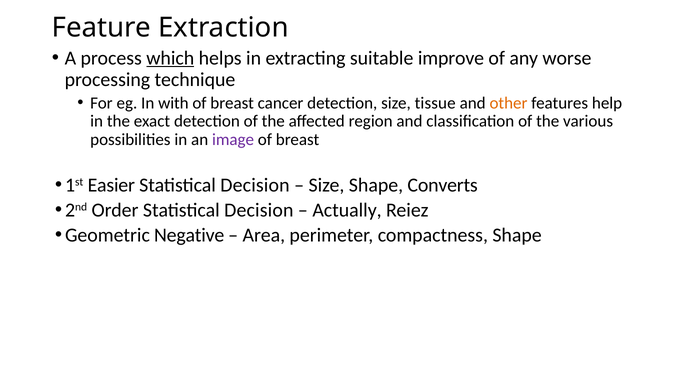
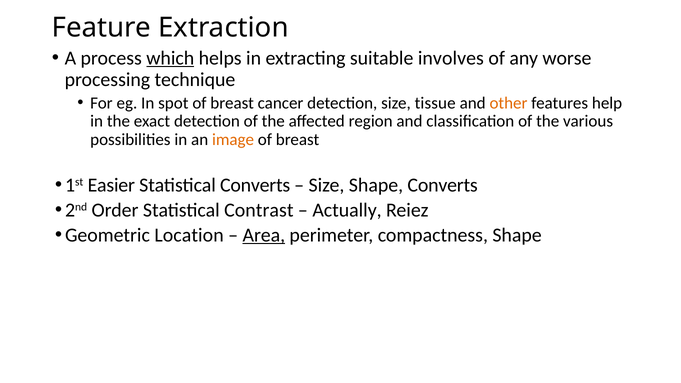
improve: improve -> involves
with: with -> spot
image colour: purple -> orange
Decision at (255, 185): Decision -> Converts
Order Statistical Decision: Decision -> Contrast
Negative: Negative -> Location
Area underline: none -> present
